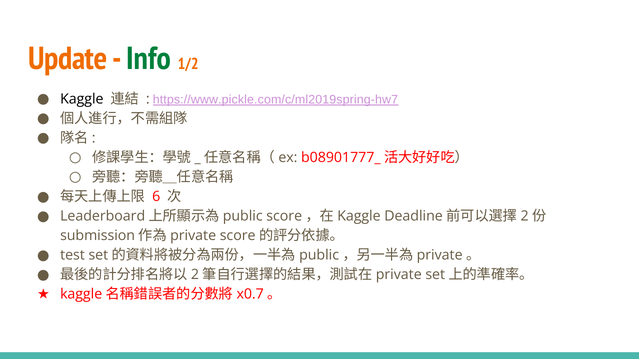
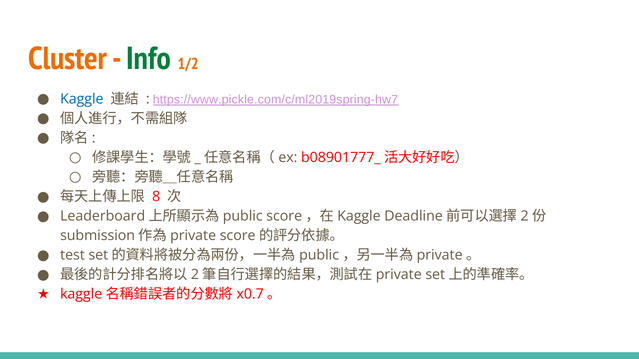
Update: Update -> Cluster
Kaggle colour: black -> blue
6: 6 -> 8
